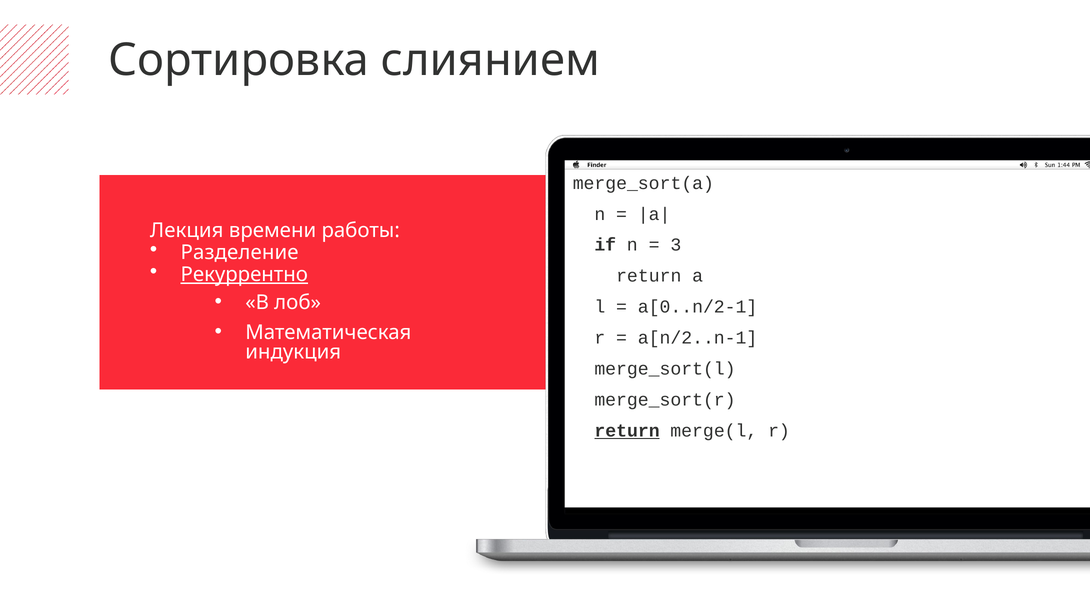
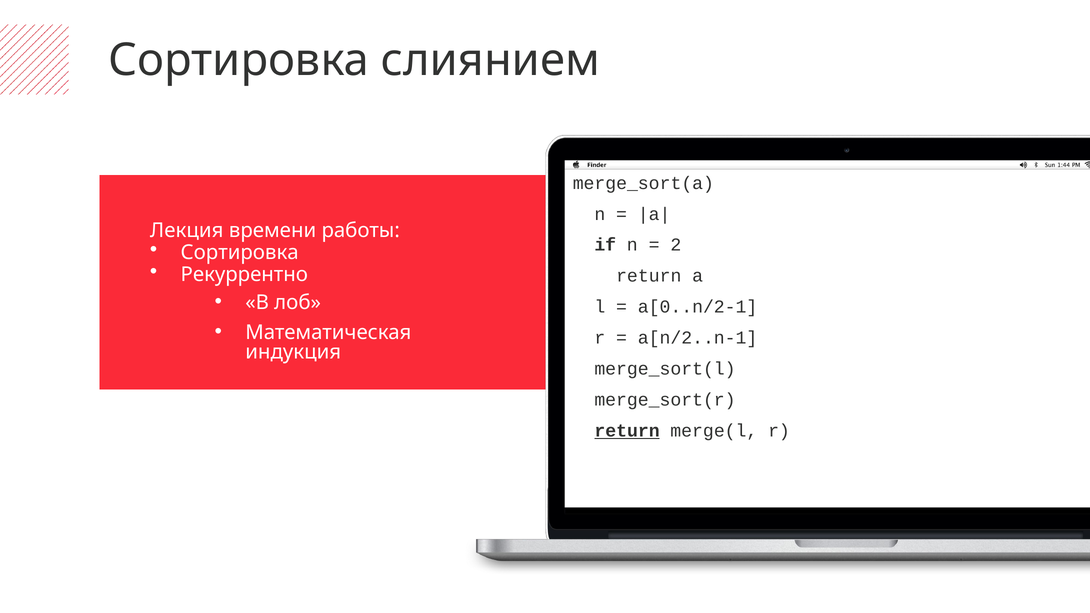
3: 3 -> 2
Разделение at (240, 253): Разделение -> Сортировка
Рекуррентно underline: present -> none
